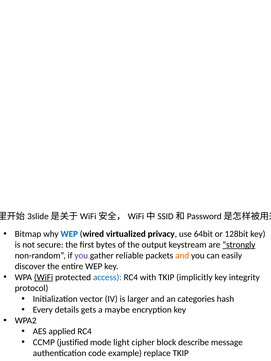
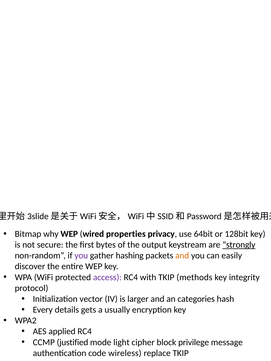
WEP at (69, 234) colour: blue -> black
virtualized: virtualized -> properties
reliable: reliable -> hashing
WiFi underline: present -> none
access colour: blue -> purple
implicitly: implicitly -> methods
maybe: maybe -> usually
describe: describe -> privilege
example: example -> wireless
